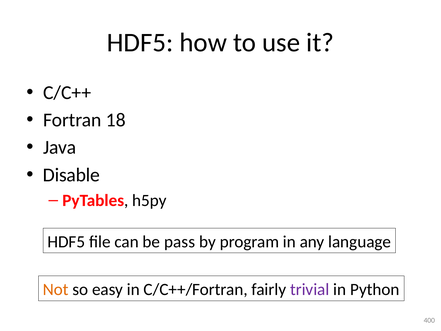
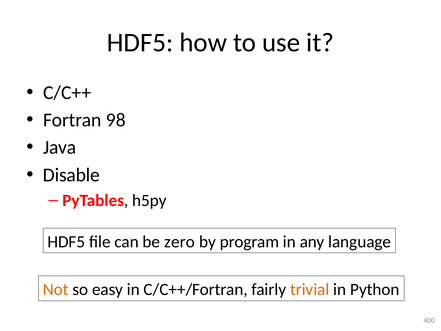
18: 18 -> 98
pass: pass -> zero
trivial colour: purple -> orange
